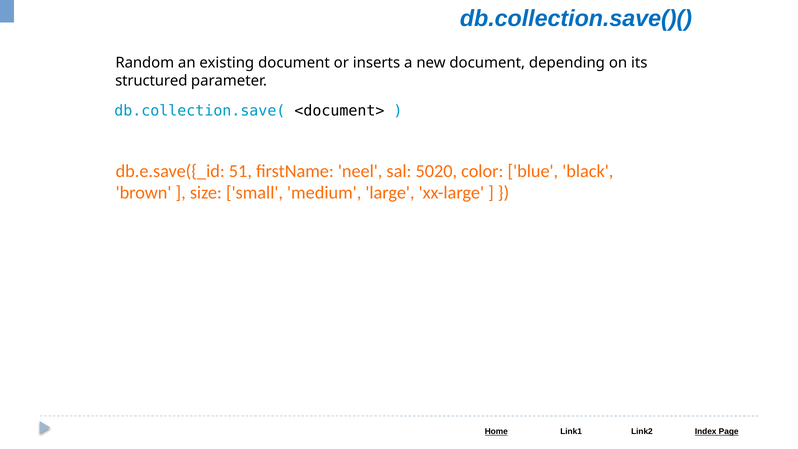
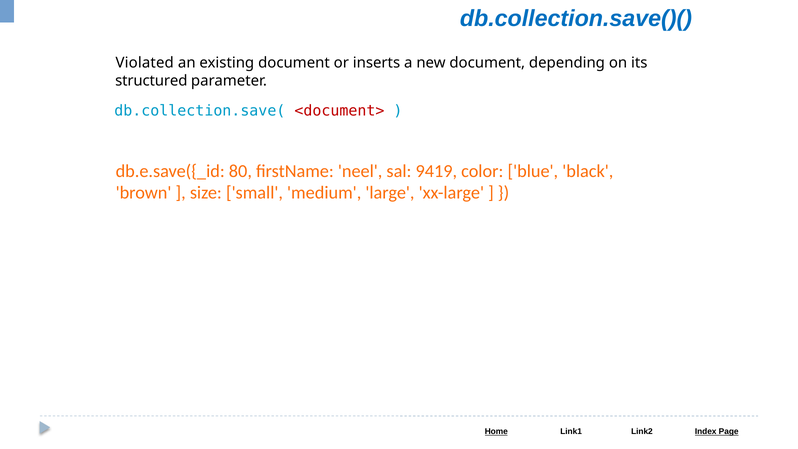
Random: Random -> Violated
<document> colour: black -> red
51: 51 -> 80
5020: 5020 -> 9419
